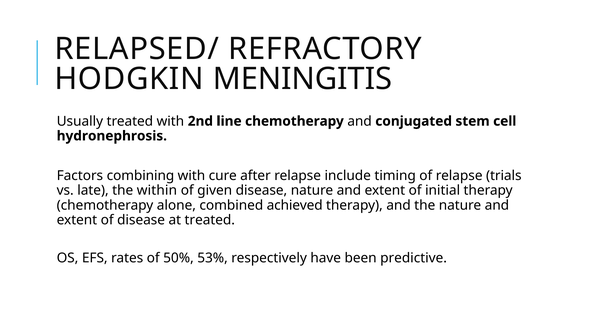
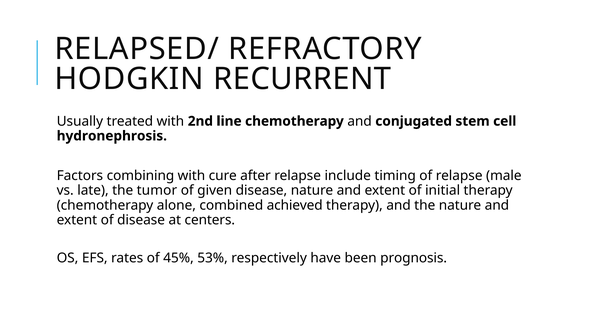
MENINGITIS: MENINGITIS -> RECURRENT
trials: trials -> male
within: within -> tumor
at treated: treated -> centers
50%: 50% -> 45%
predictive: predictive -> prognosis
